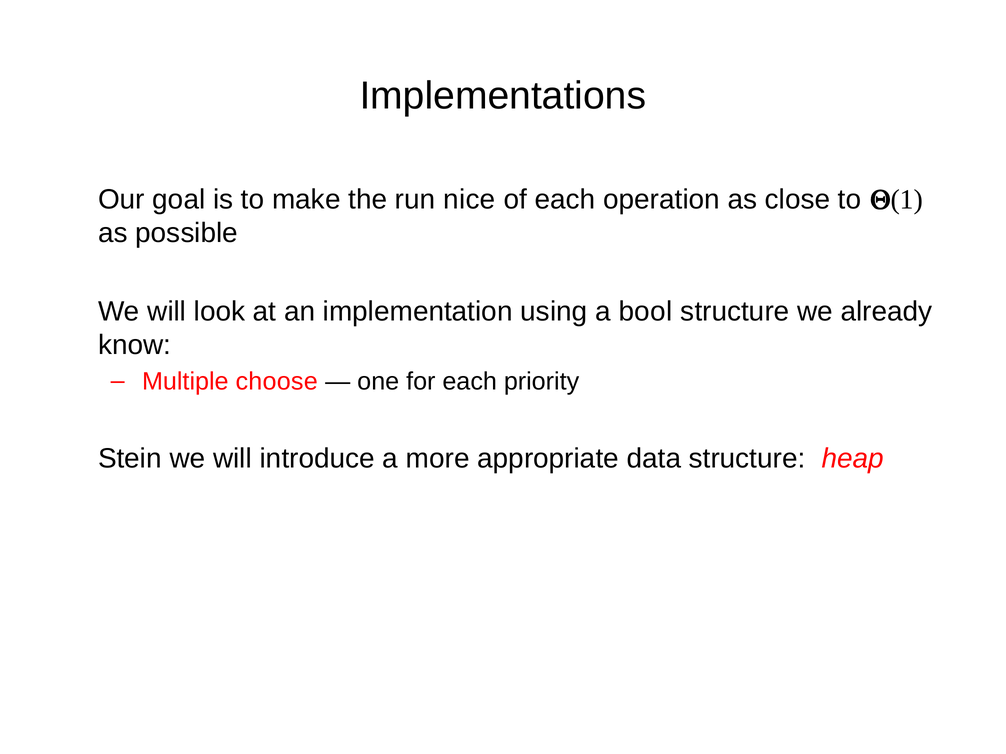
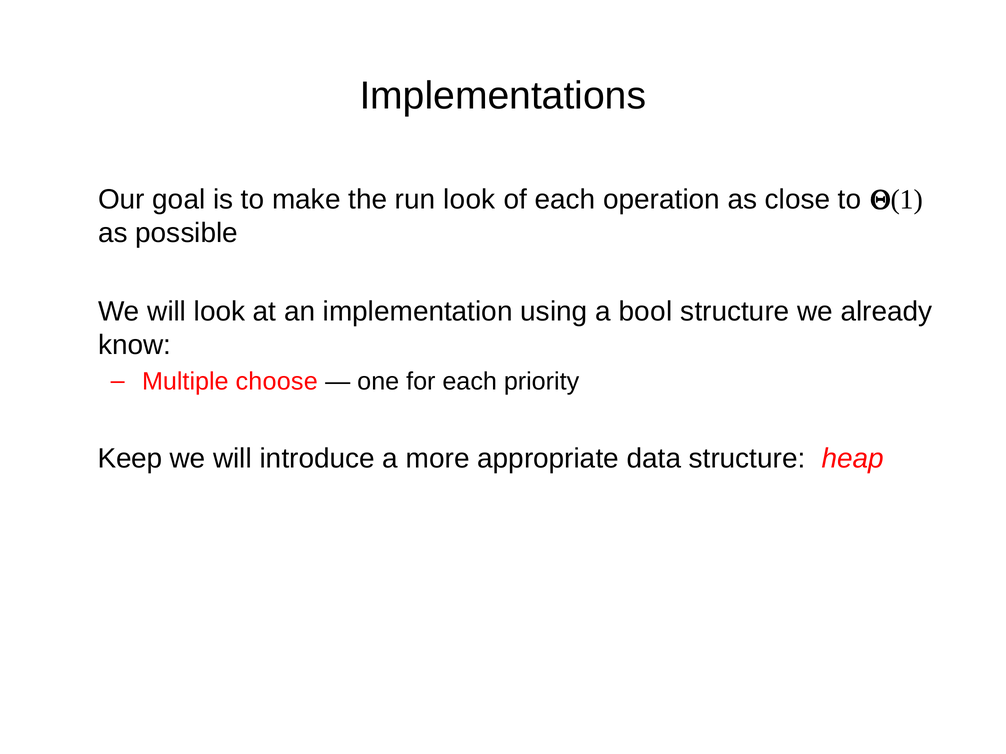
run nice: nice -> look
Stein: Stein -> Keep
